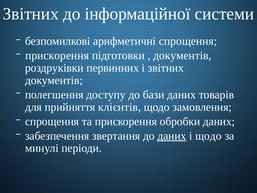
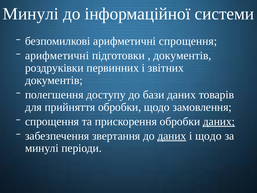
Звітних at (31, 14): Звітних -> Минулі
прискорення at (57, 55): прискорення -> арифметичні
прийняття клієнтів: клієнтів -> обробки
даних at (219, 121) underline: none -> present
